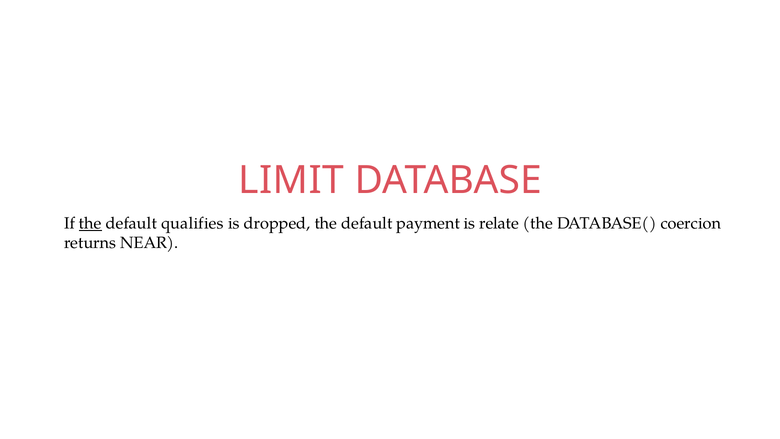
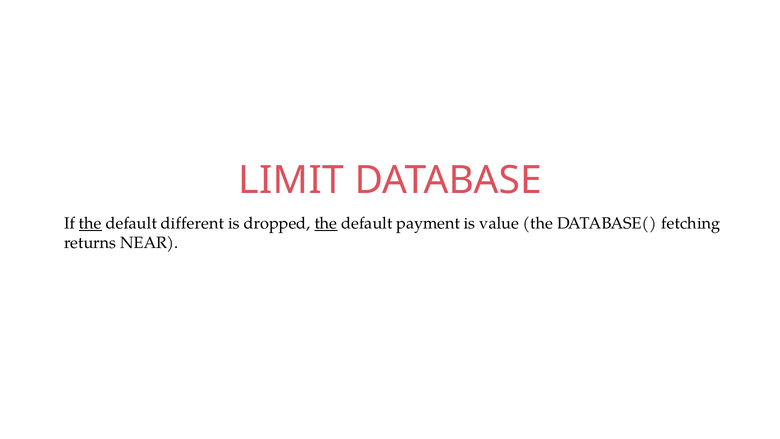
qualifies: qualifies -> different
the at (326, 223) underline: none -> present
relate: relate -> value
coercion: coercion -> fetching
